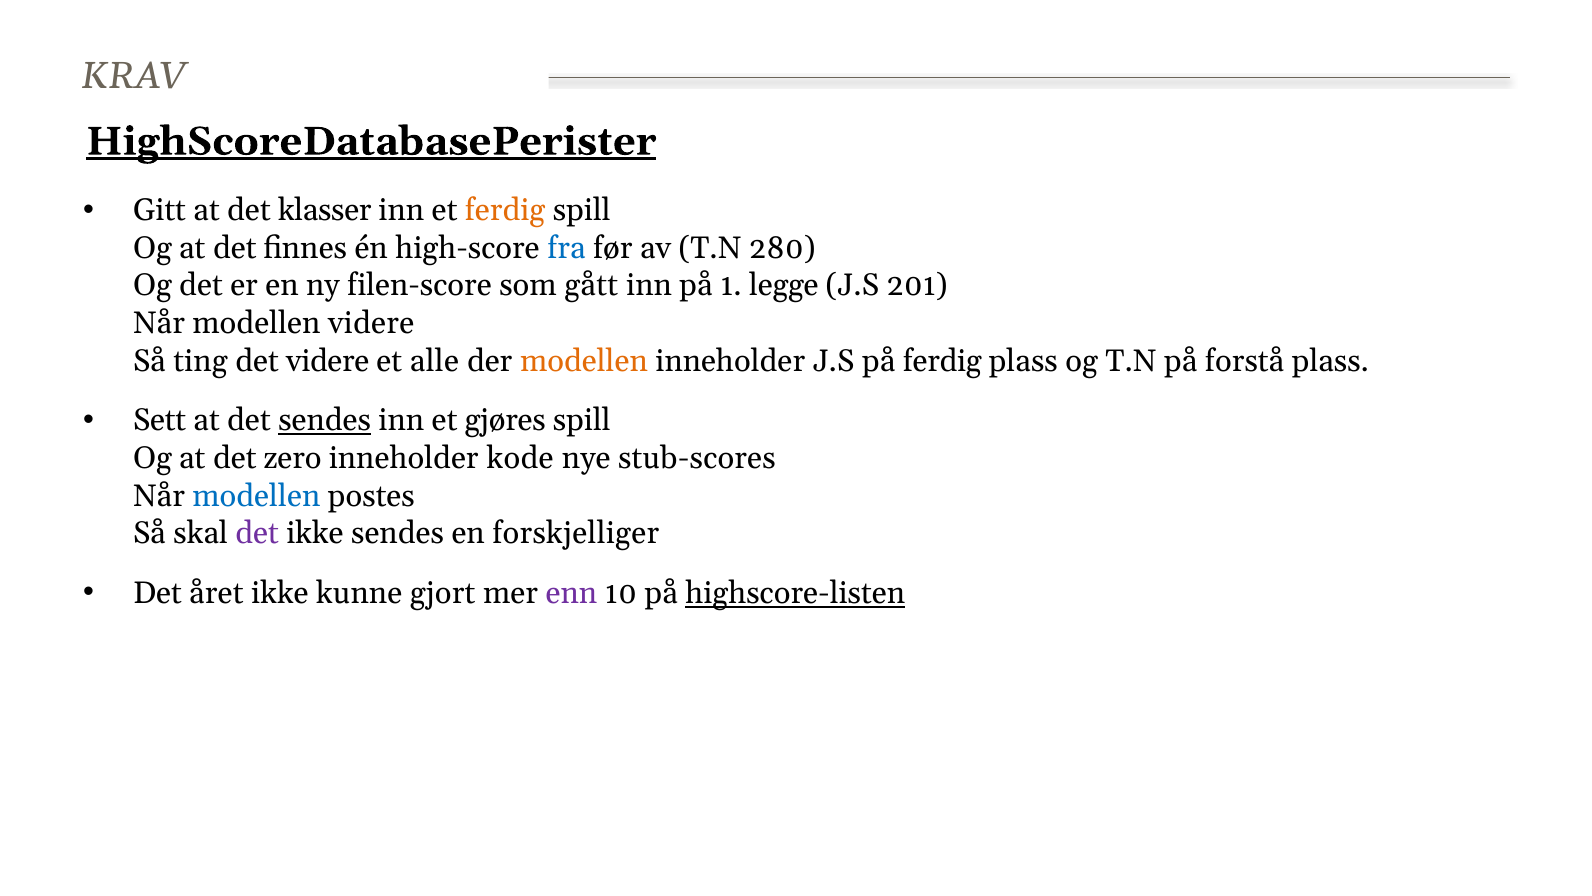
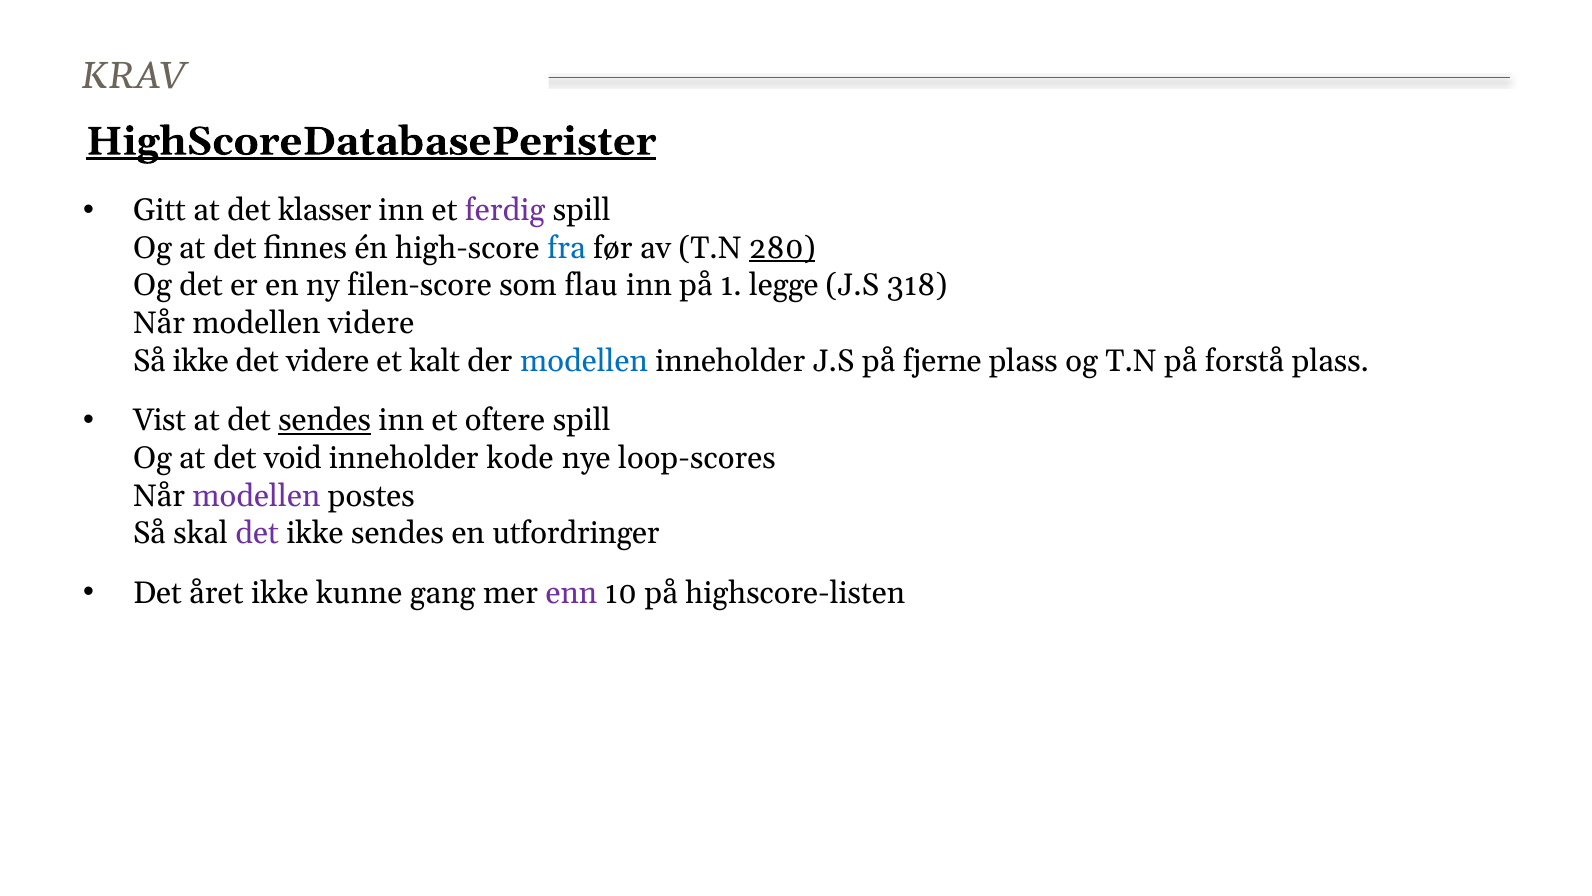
ferdig at (505, 210) colour: orange -> purple
280 underline: none -> present
gått: gått -> flau
201: 201 -> 318
Så ting: ting -> ikke
alle: alle -> kalt
modellen at (584, 361) colour: orange -> blue
på ferdig: ferdig -> fjerne
Sett: Sett -> Vist
gjøres: gjøres -> oftere
zero: zero -> void
stub-scores: stub-scores -> loop-scores
modellen at (256, 496) colour: blue -> purple
forskjelliger: forskjelliger -> utfordringer
gjort: gjort -> gang
highscore-listen underline: present -> none
